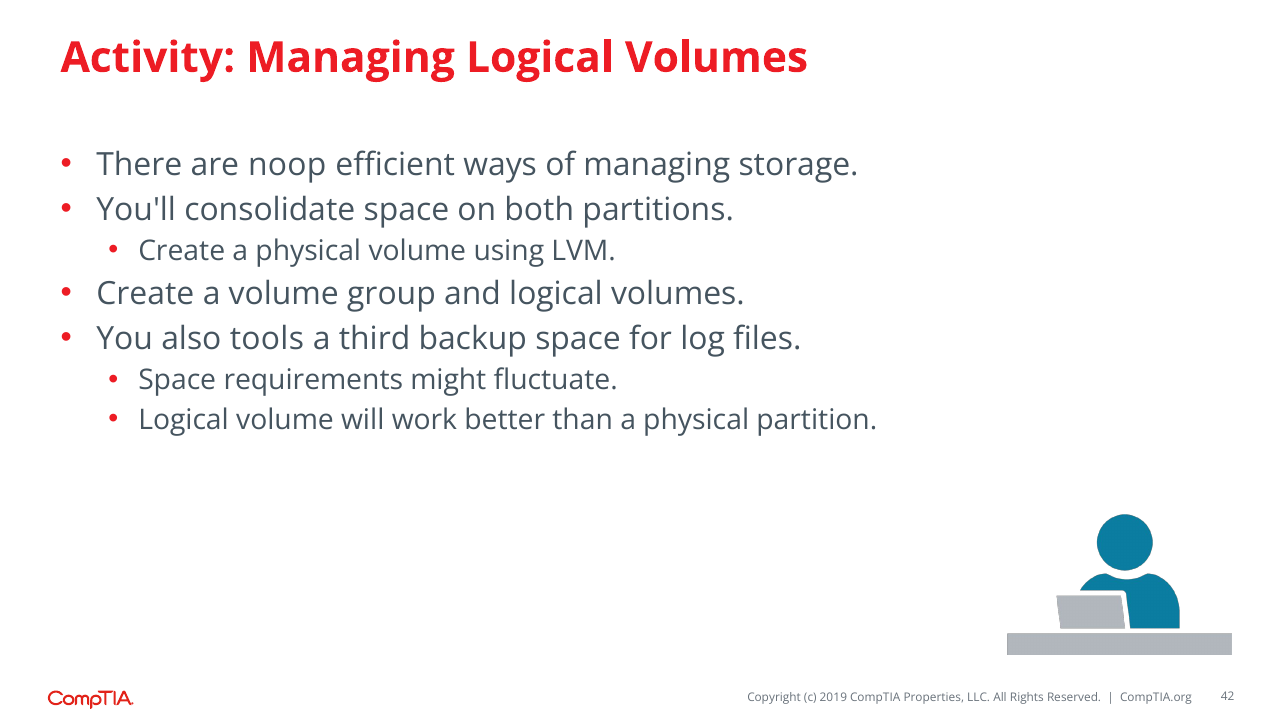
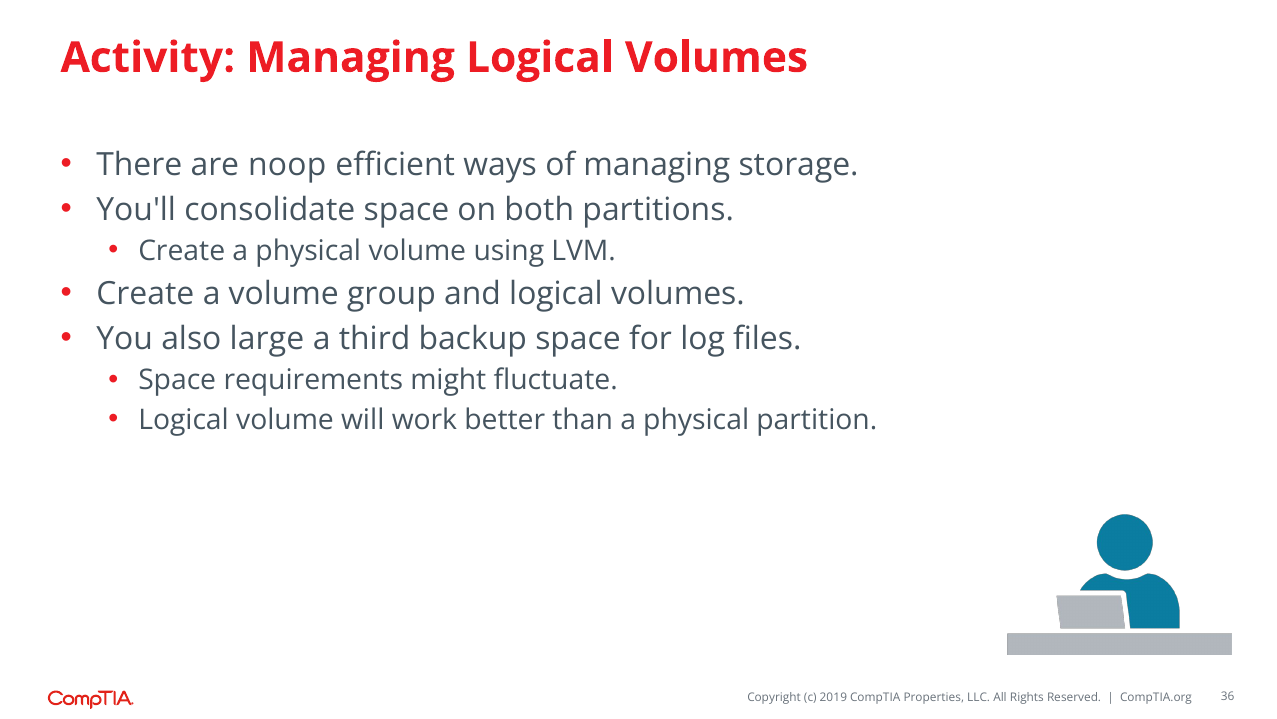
tools: tools -> large
42: 42 -> 36
